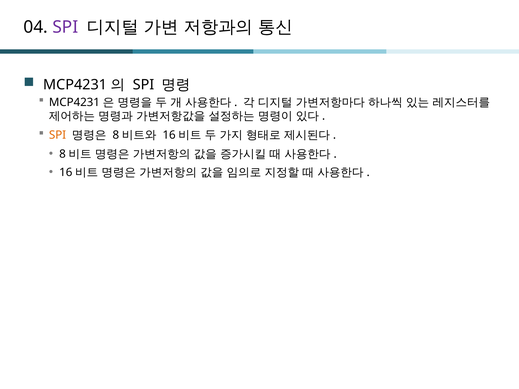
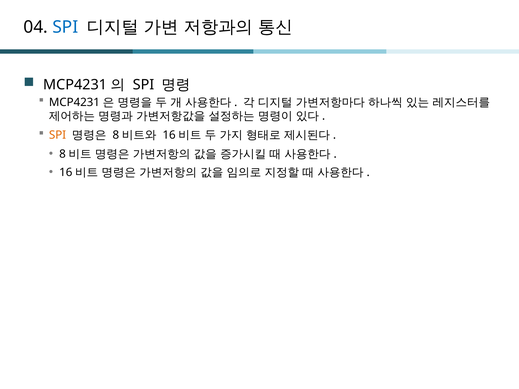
SPI at (65, 27) colour: purple -> blue
